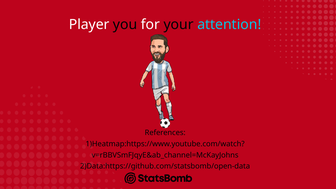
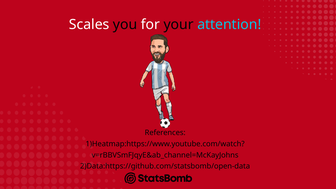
Player: Player -> Scales
